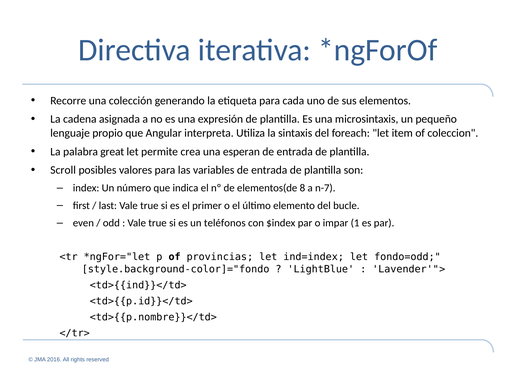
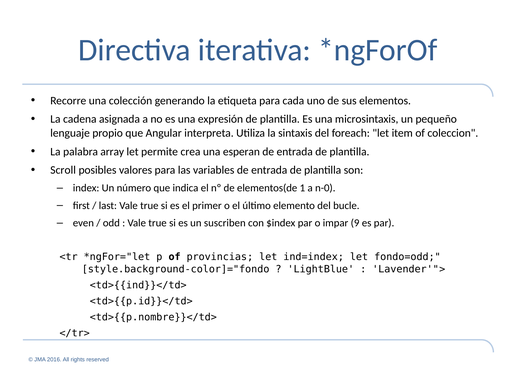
great: great -> array
8: 8 -> 1
n-7: n-7 -> n-0
teléfonos: teléfonos -> suscriben
1: 1 -> 9
